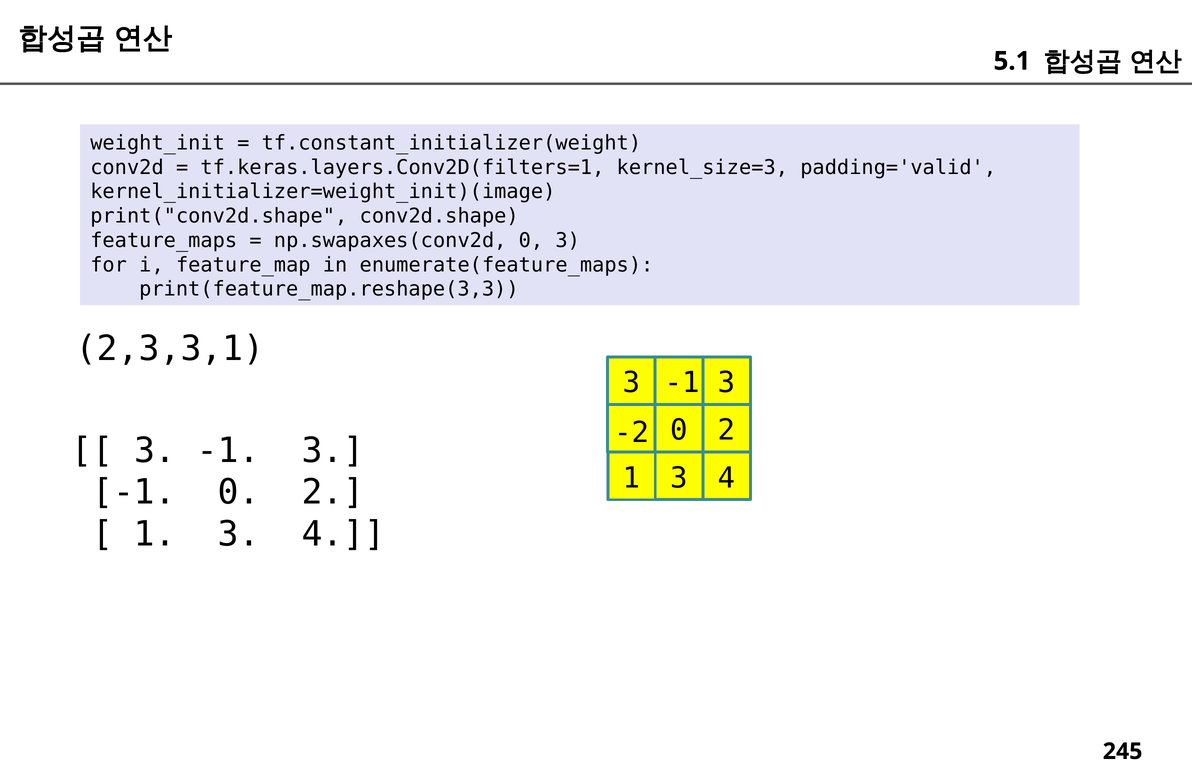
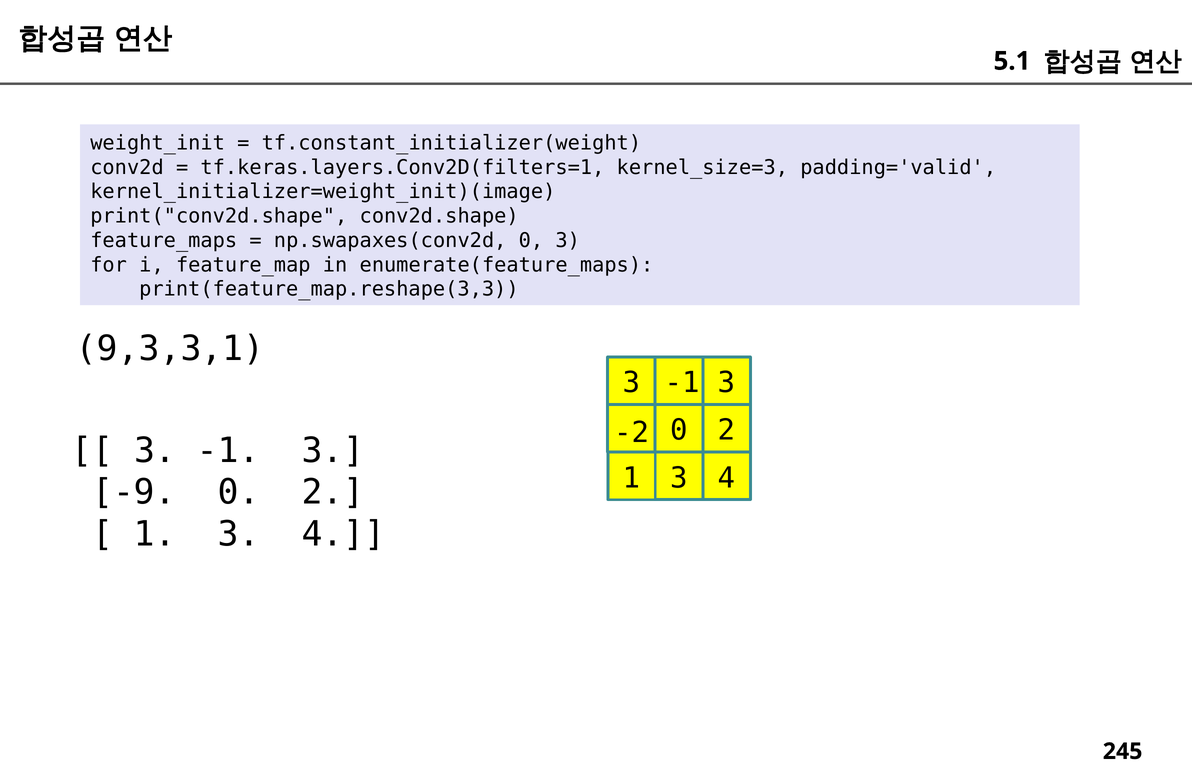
2,3,3,1: 2,3,3,1 -> 9,3,3,1
-1 at (134, 492): -1 -> -9
